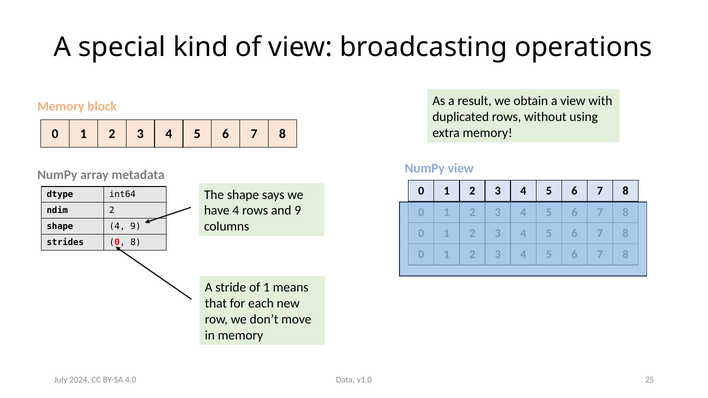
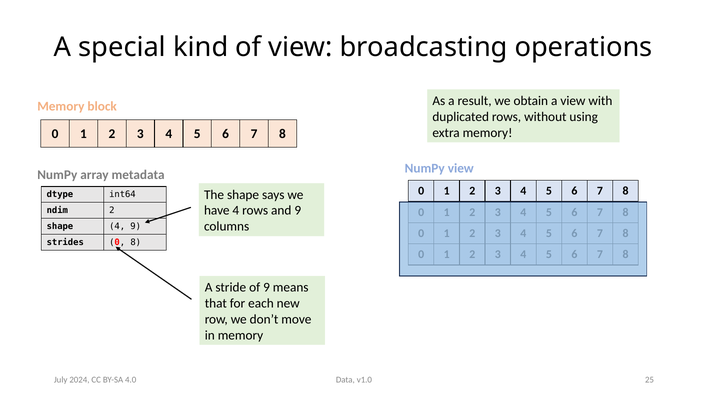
of 1: 1 -> 9
